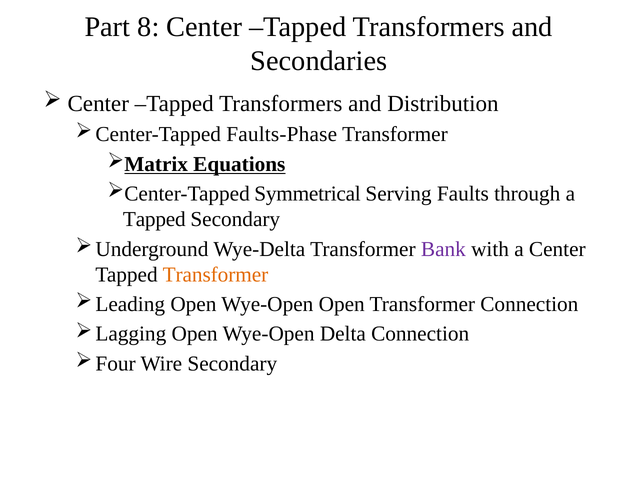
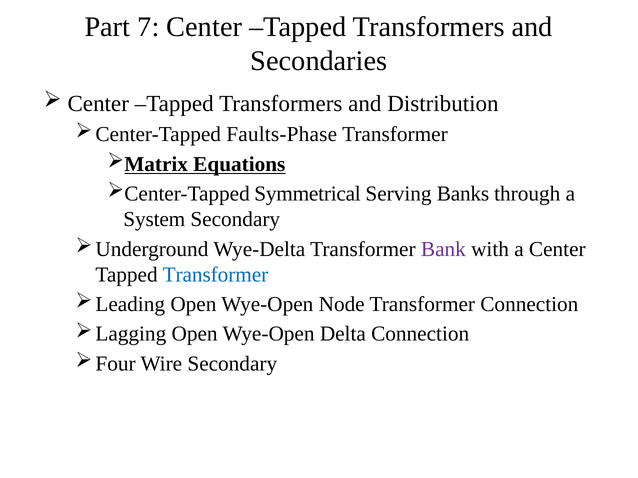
8: 8 -> 7
Faults: Faults -> Banks
Tapped at (154, 220): Tapped -> System
Transformer at (215, 275) colour: orange -> blue
Wye-Open Open: Open -> Node
